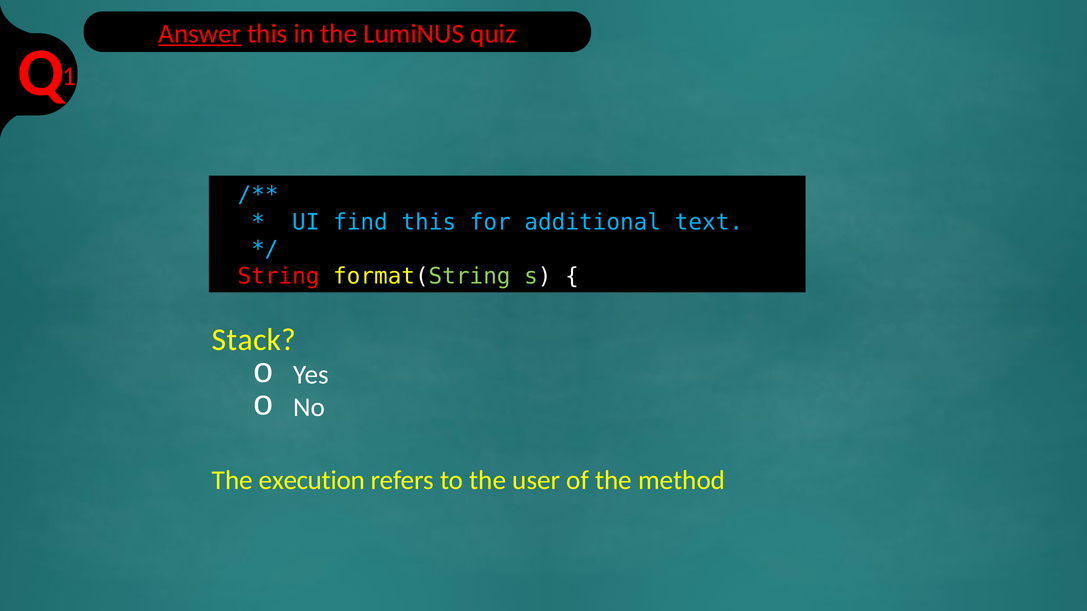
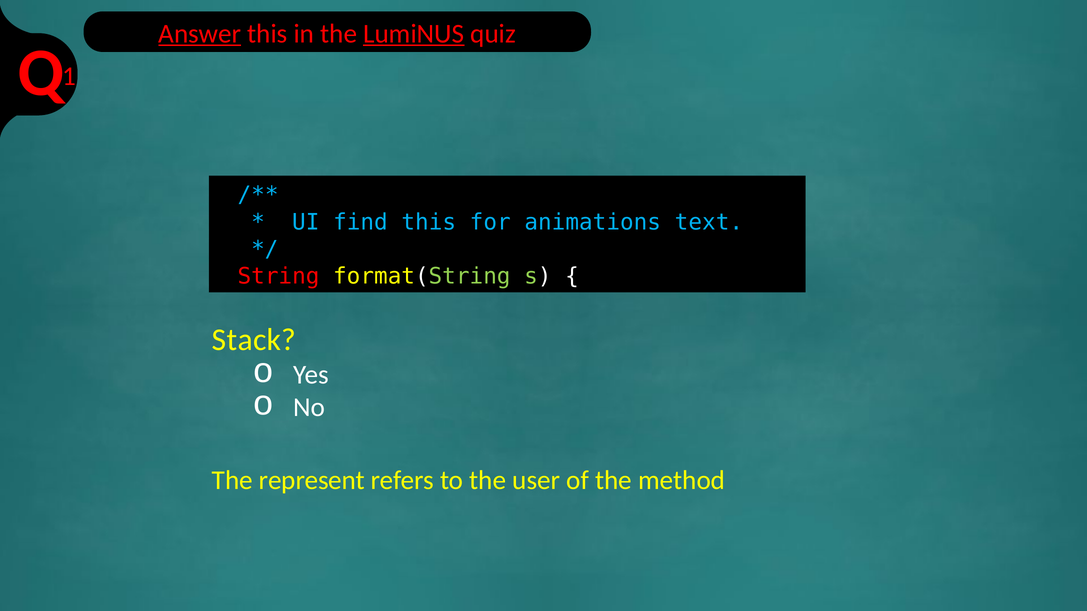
LumiNUS underline: none -> present
additional: additional -> animations
execution: execution -> represent
